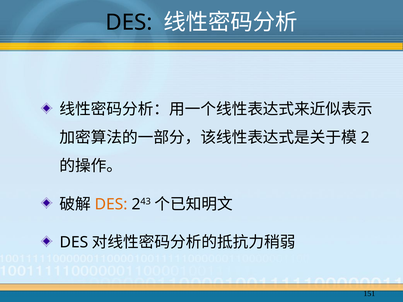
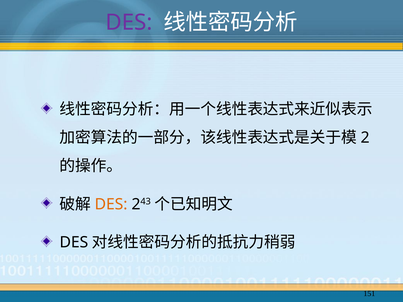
DES at (129, 23) colour: black -> purple
